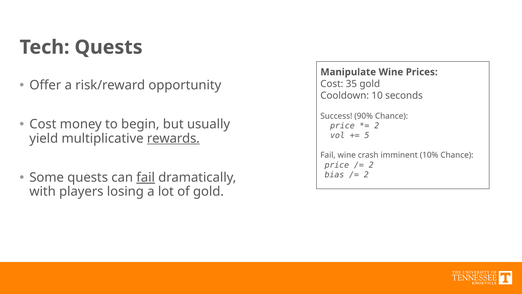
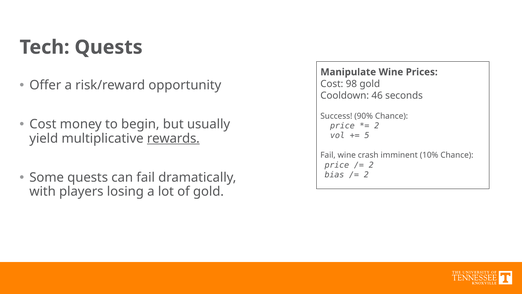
35: 35 -> 98
10: 10 -> 46
fail at (146, 177) underline: present -> none
